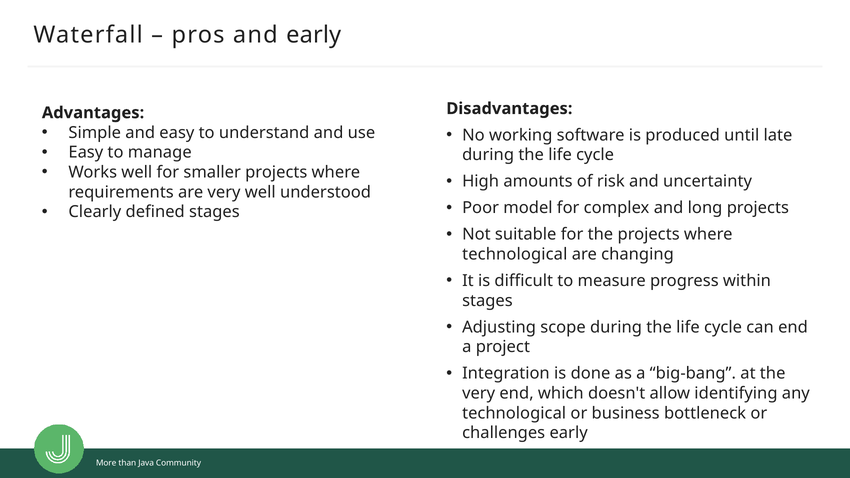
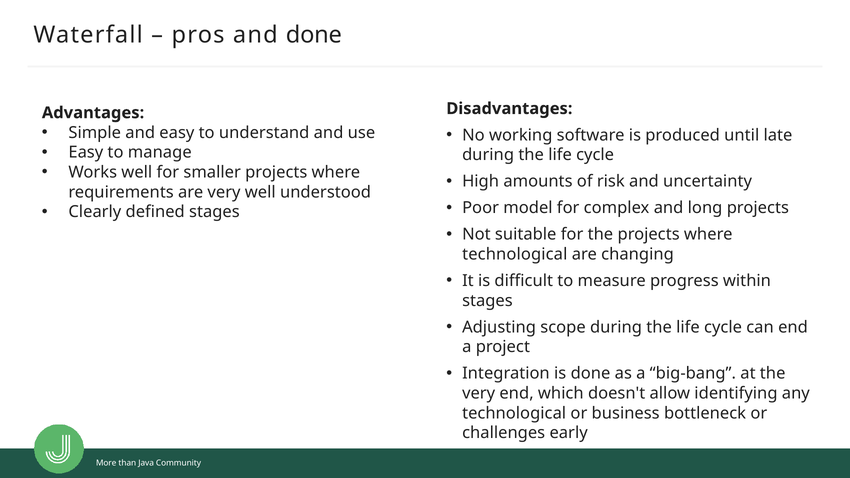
and early: early -> done
